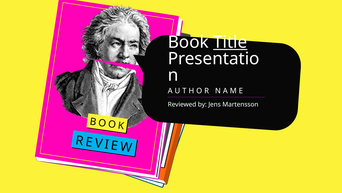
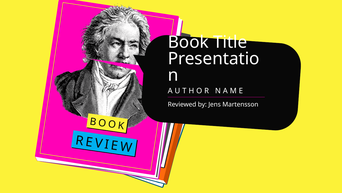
Title underline: present -> none
